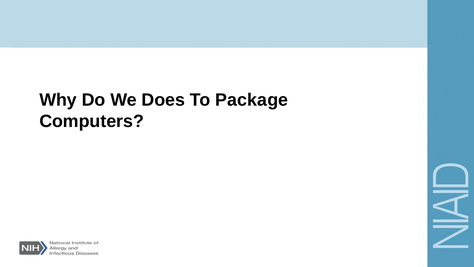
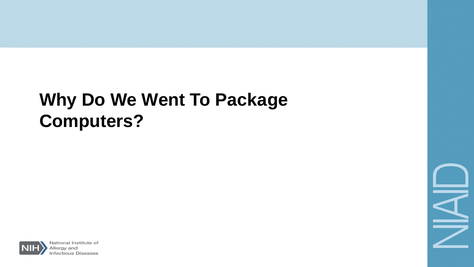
Does: Does -> Went
